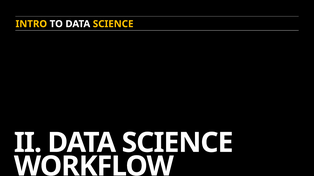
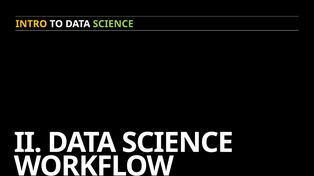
SCIENCE at (113, 24) colour: yellow -> light green
